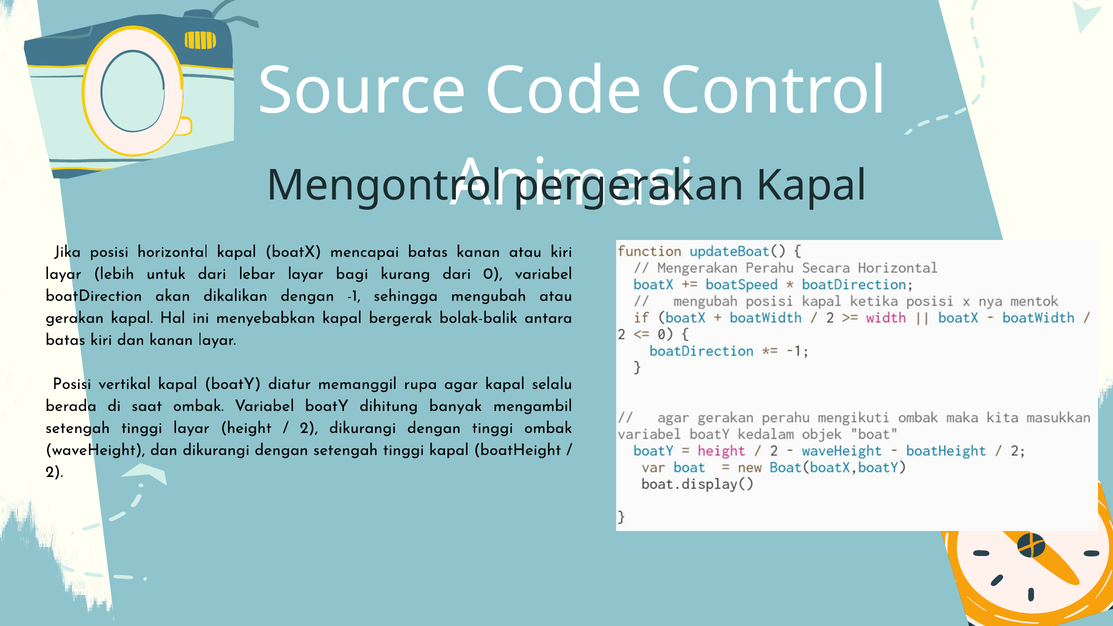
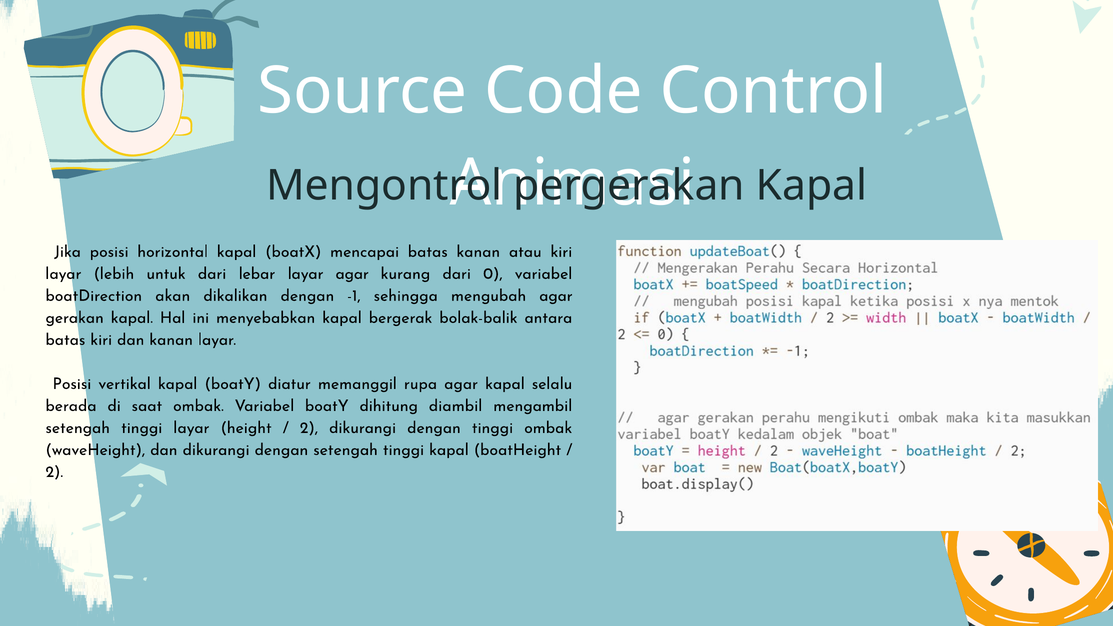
layar bagi: bagi -> agar
mengubah atau: atau -> agar
banyak: banyak -> diambil
